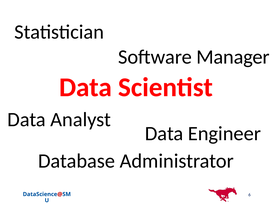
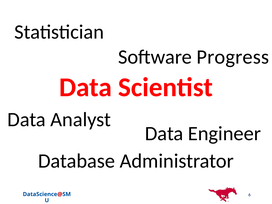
Manager: Manager -> Progress
